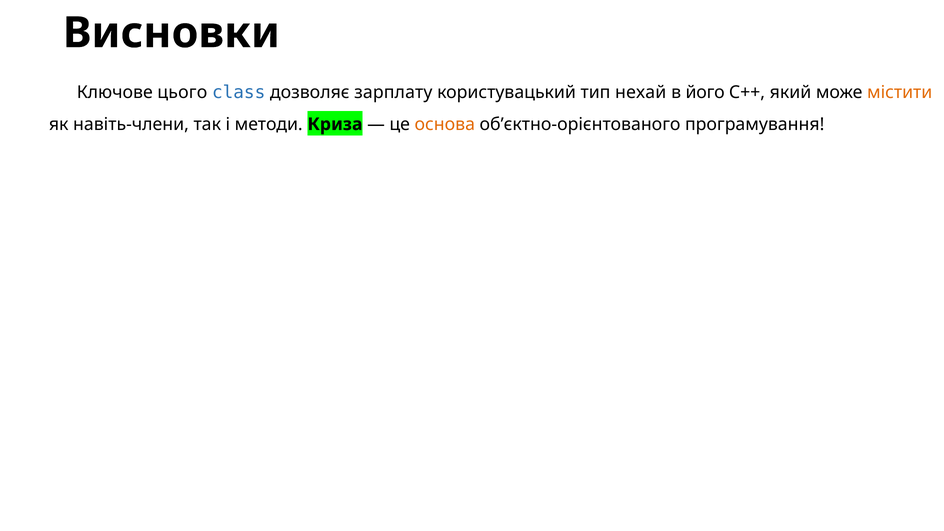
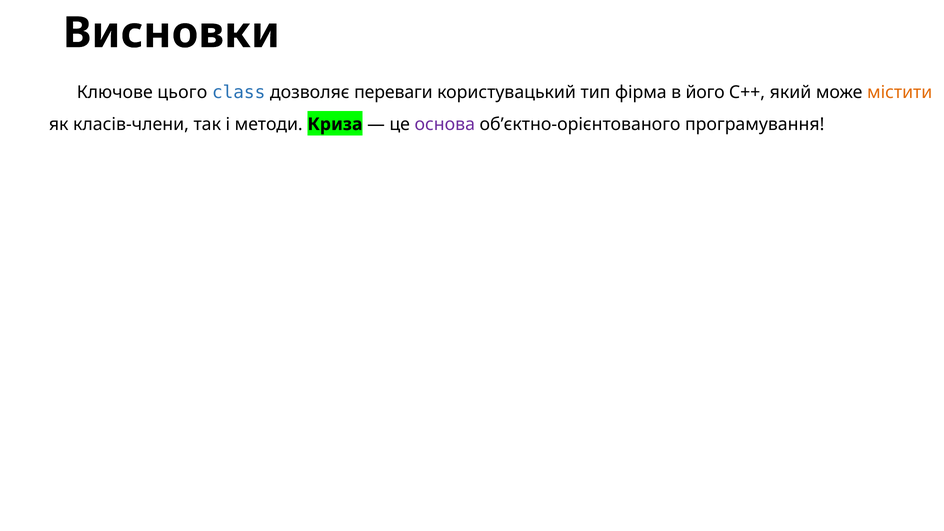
зарплату: зарплату -> переваги
нехай: нехай -> фірма
навіть-члени: навіть-члени -> класів-члени
основа colour: orange -> purple
